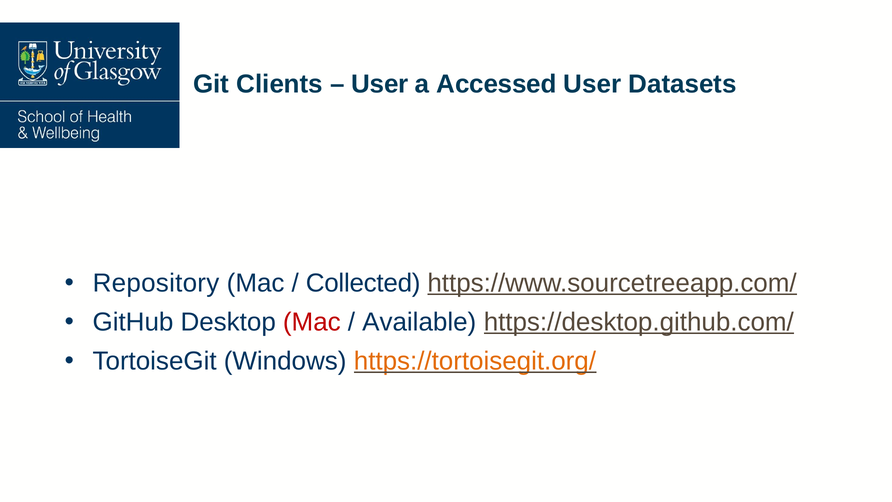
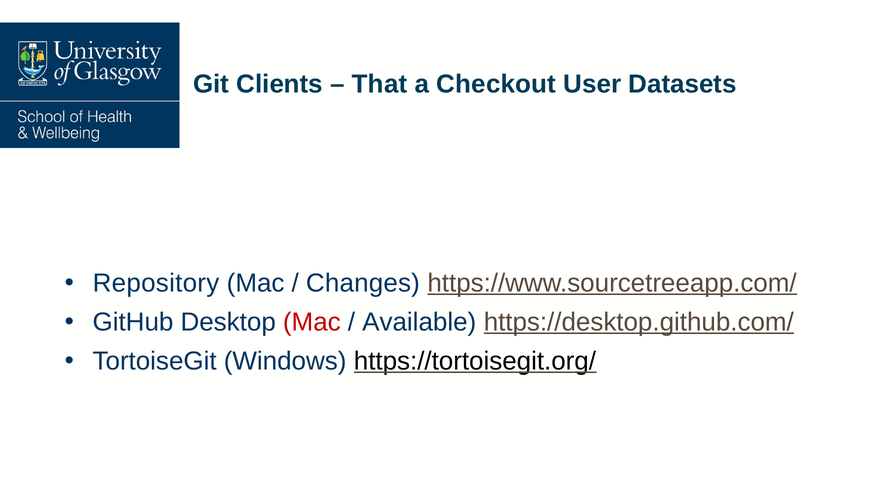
User at (380, 84): User -> That
Accessed: Accessed -> Checkout
Collected: Collected -> Changes
https://tortoisegit.org/ colour: orange -> black
